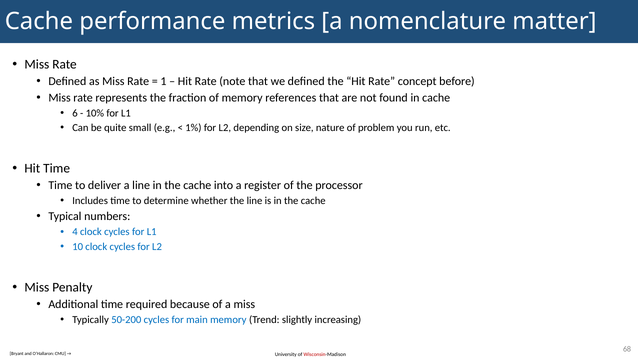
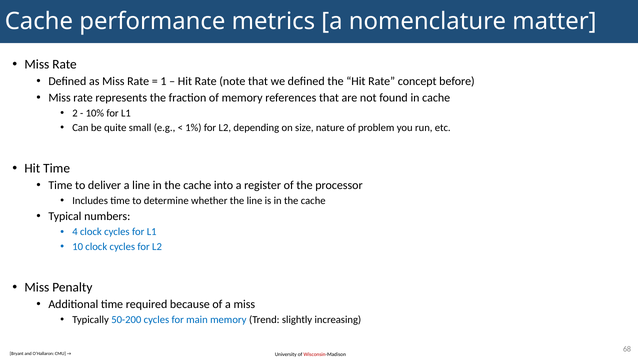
6: 6 -> 2
